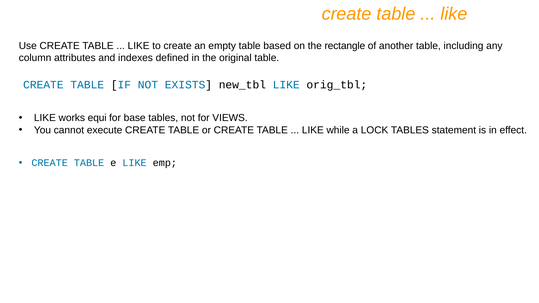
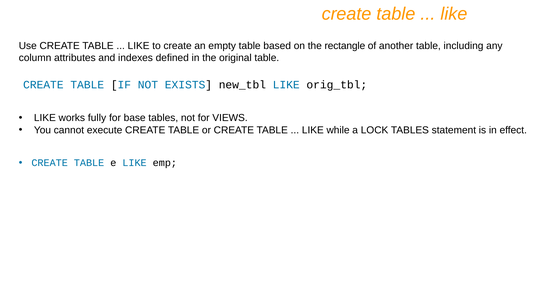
equi: equi -> fully
